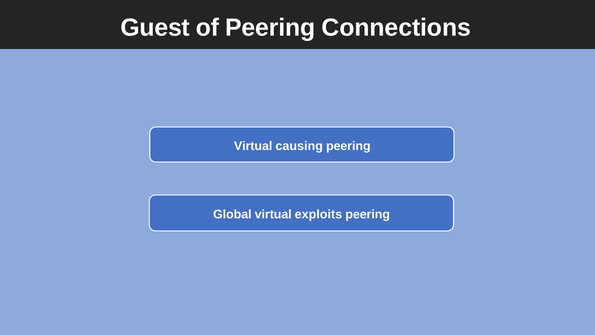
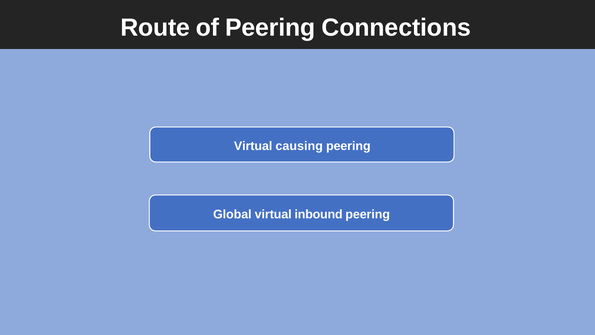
Guest: Guest -> Route
exploits: exploits -> inbound
